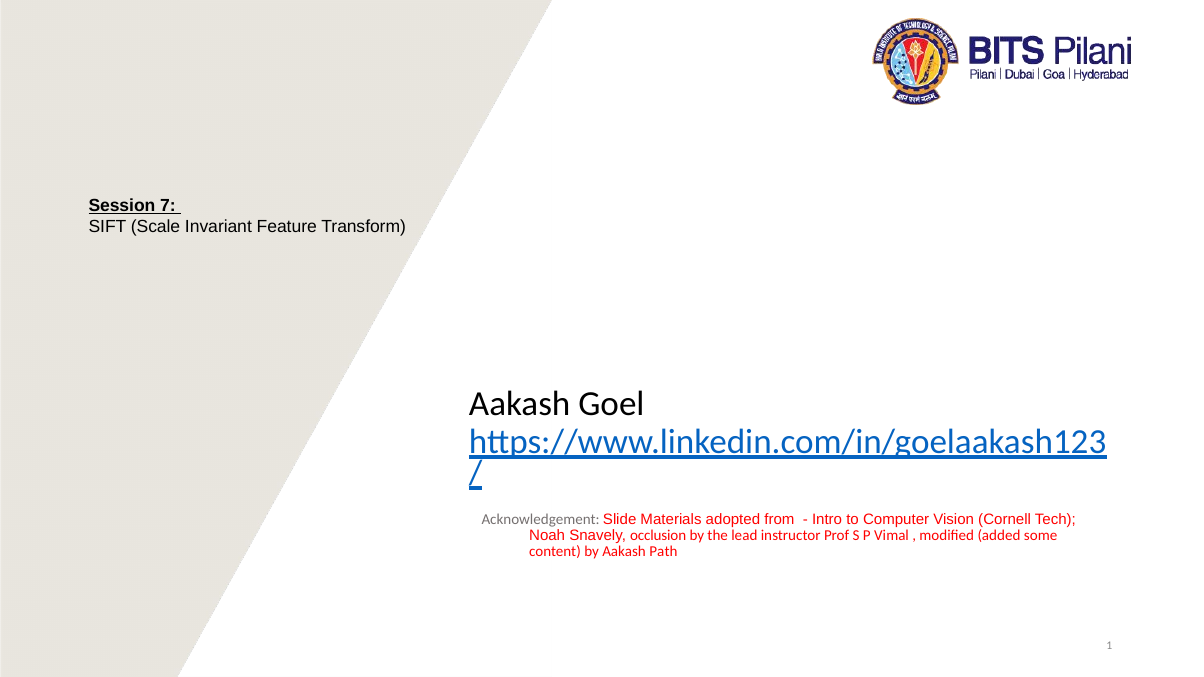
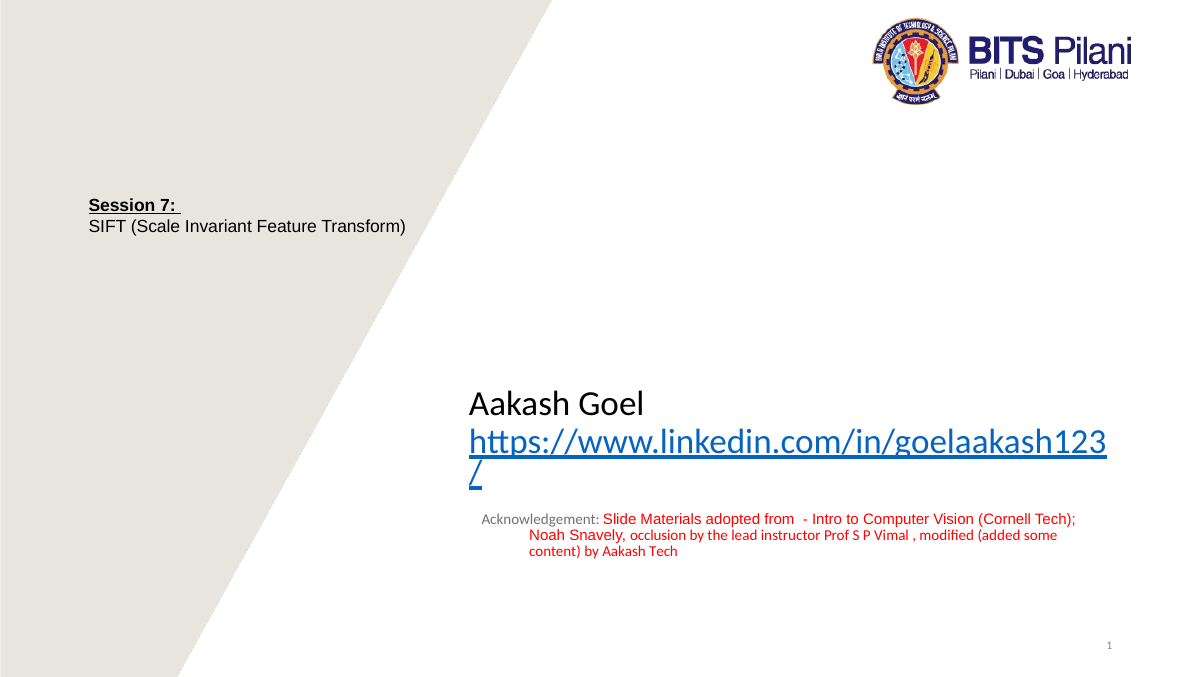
Aakash Path: Path -> Tech
